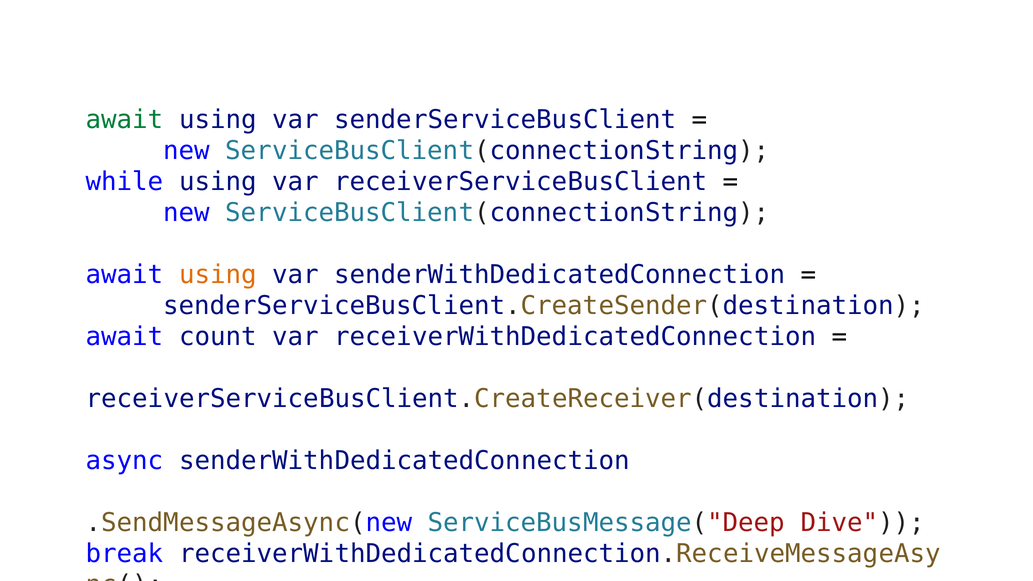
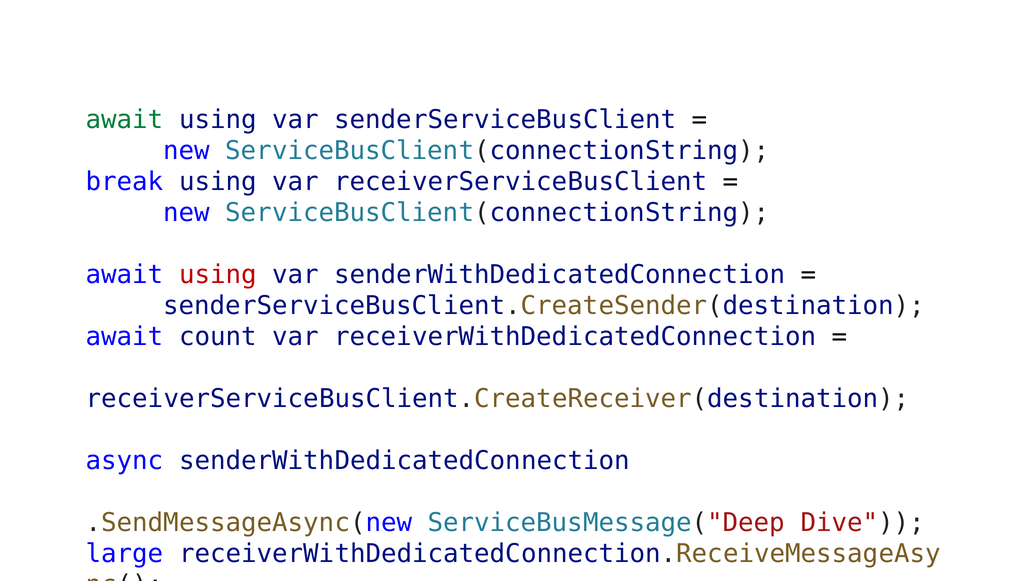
while: while -> break
using at (218, 275) colour: orange -> red
break: break -> large
